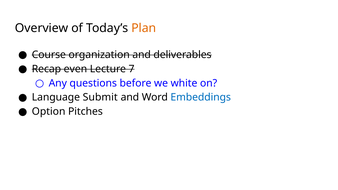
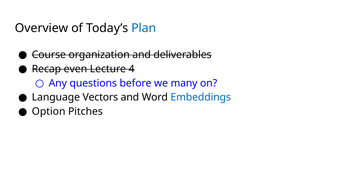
Plan colour: orange -> blue
7: 7 -> 4
white: white -> many
Submit: Submit -> Vectors
